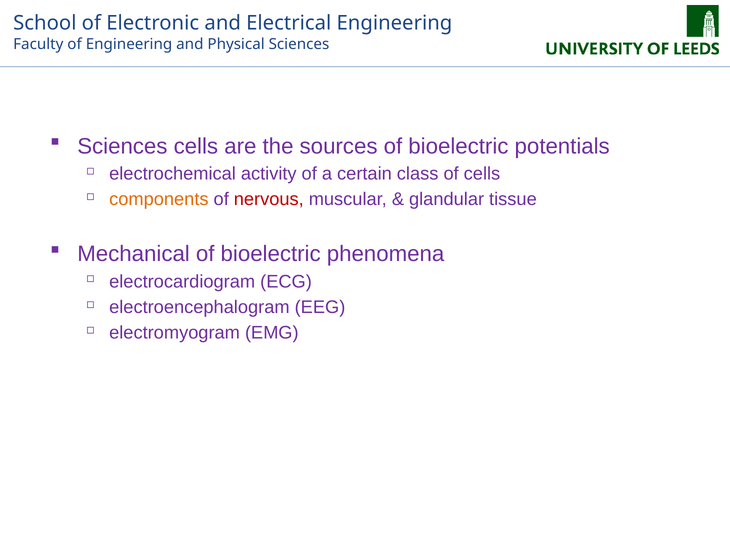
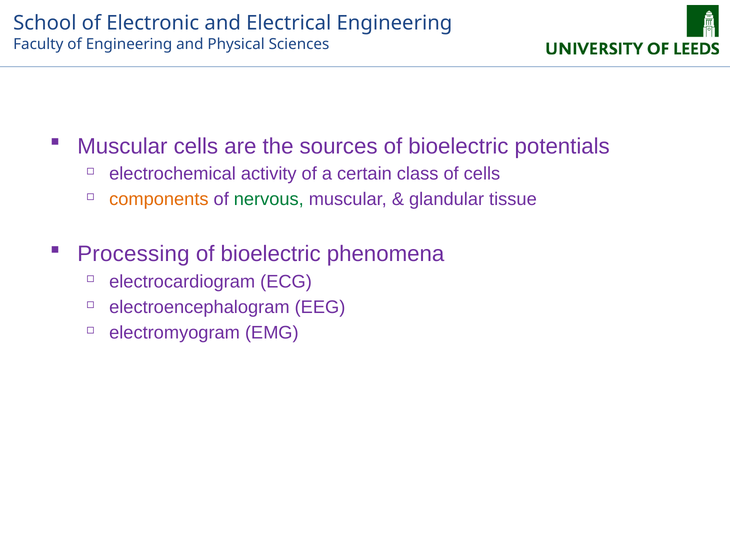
Sciences at (122, 146): Sciences -> Muscular
nervous colour: red -> green
Mechanical: Mechanical -> Processing
